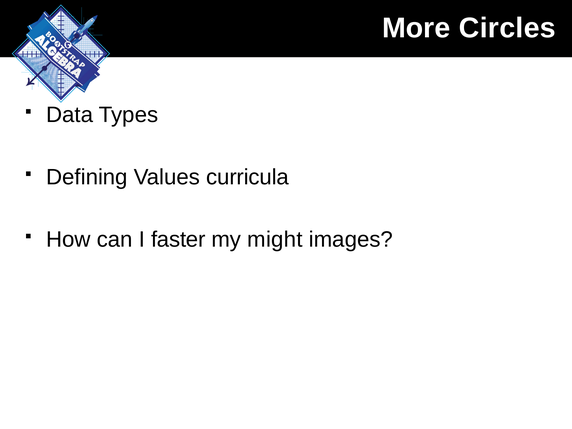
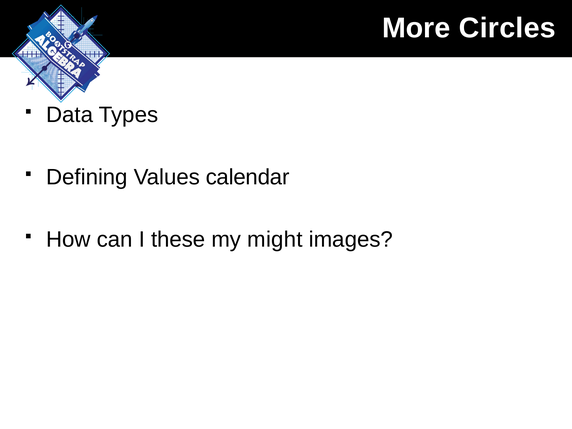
curricula: curricula -> calendar
faster: faster -> these
